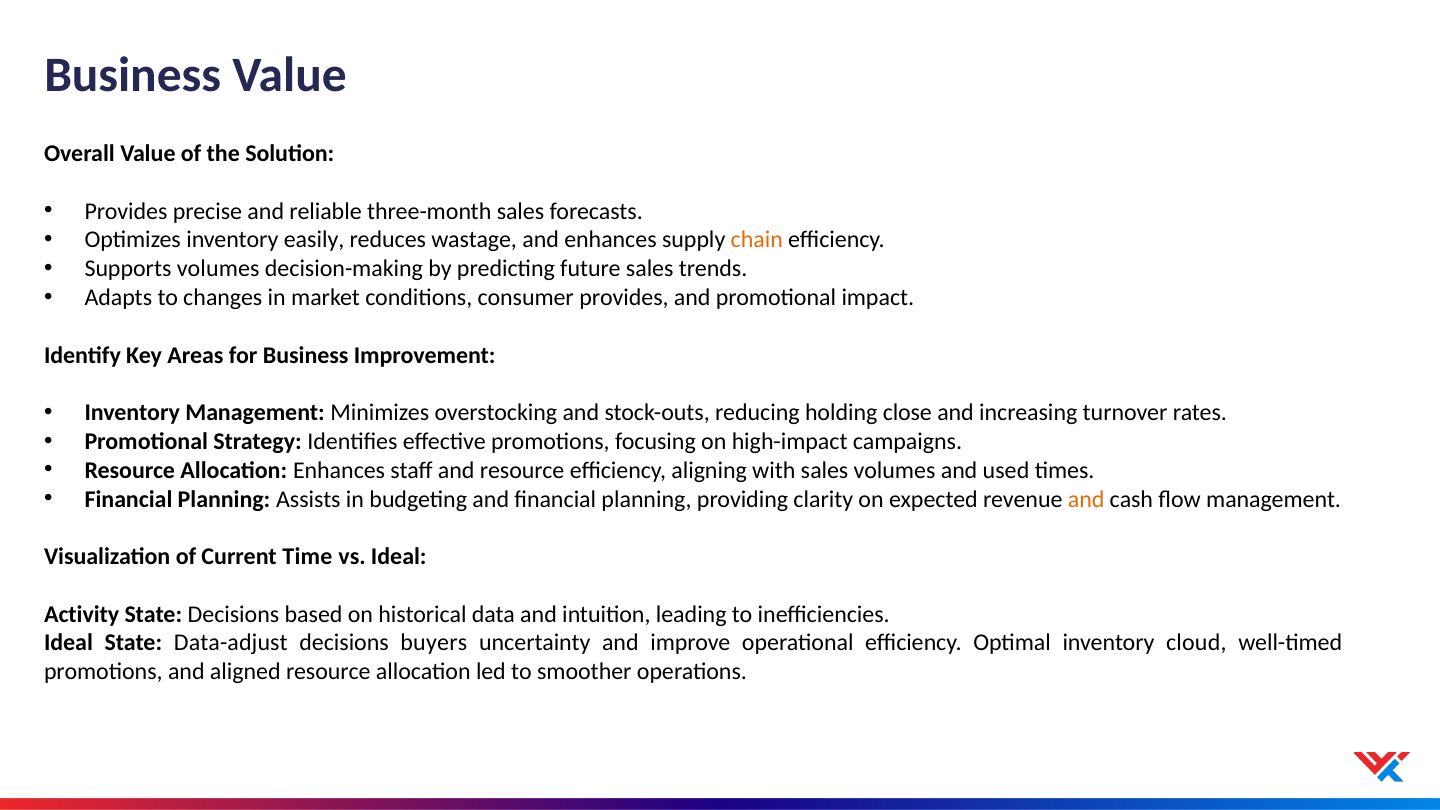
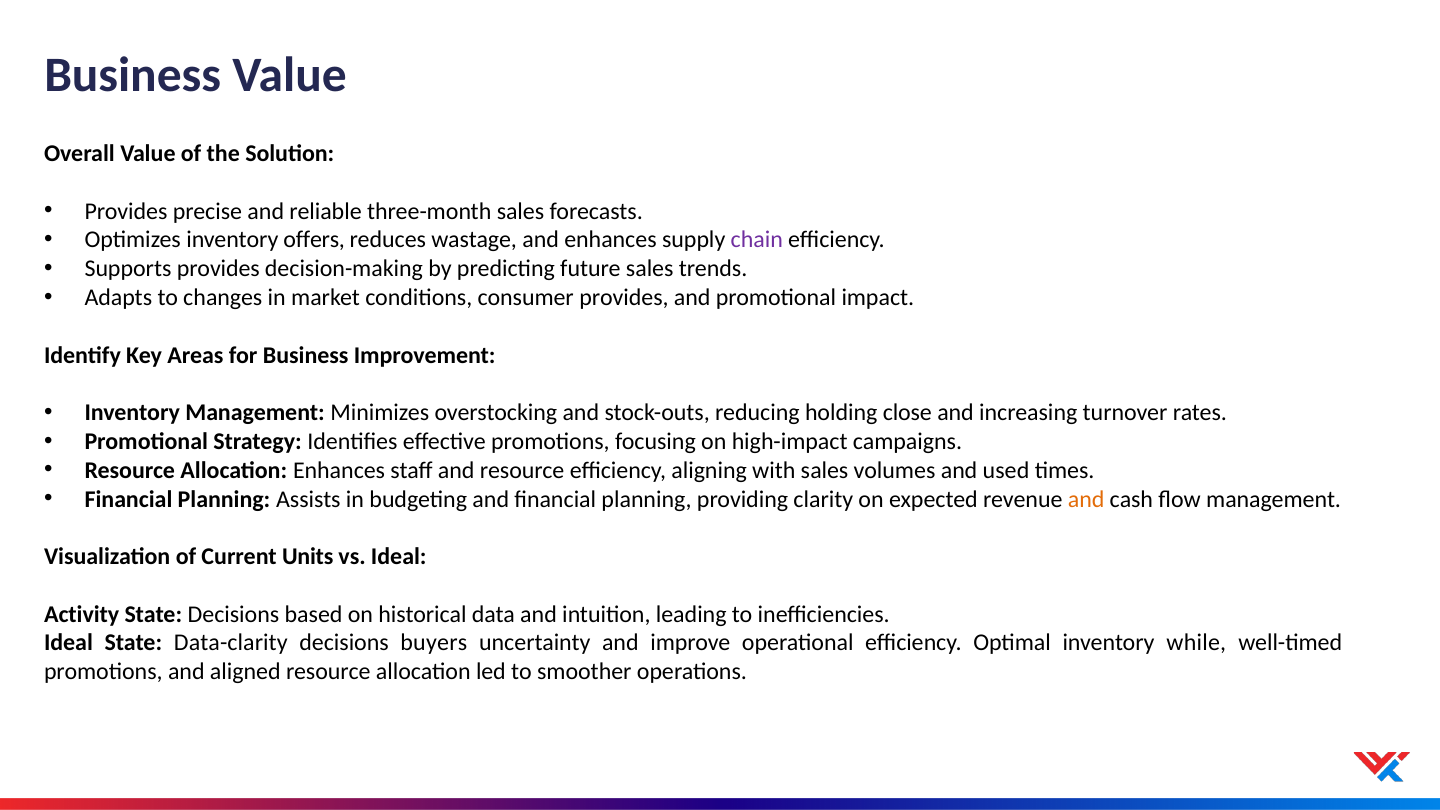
easily: easily -> offers
chain colour: orange -> purple
Supports volumes: volumes -> provides
Time: Time -> Units
Data-adjust: Data-adjust -> Data-clarity
cloud: cloud -> while
